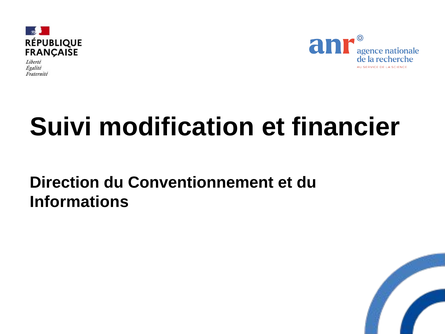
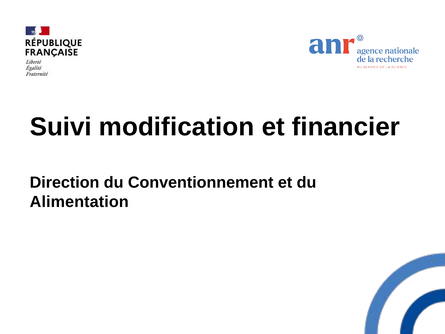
Informations: Informations -> Alimentation
